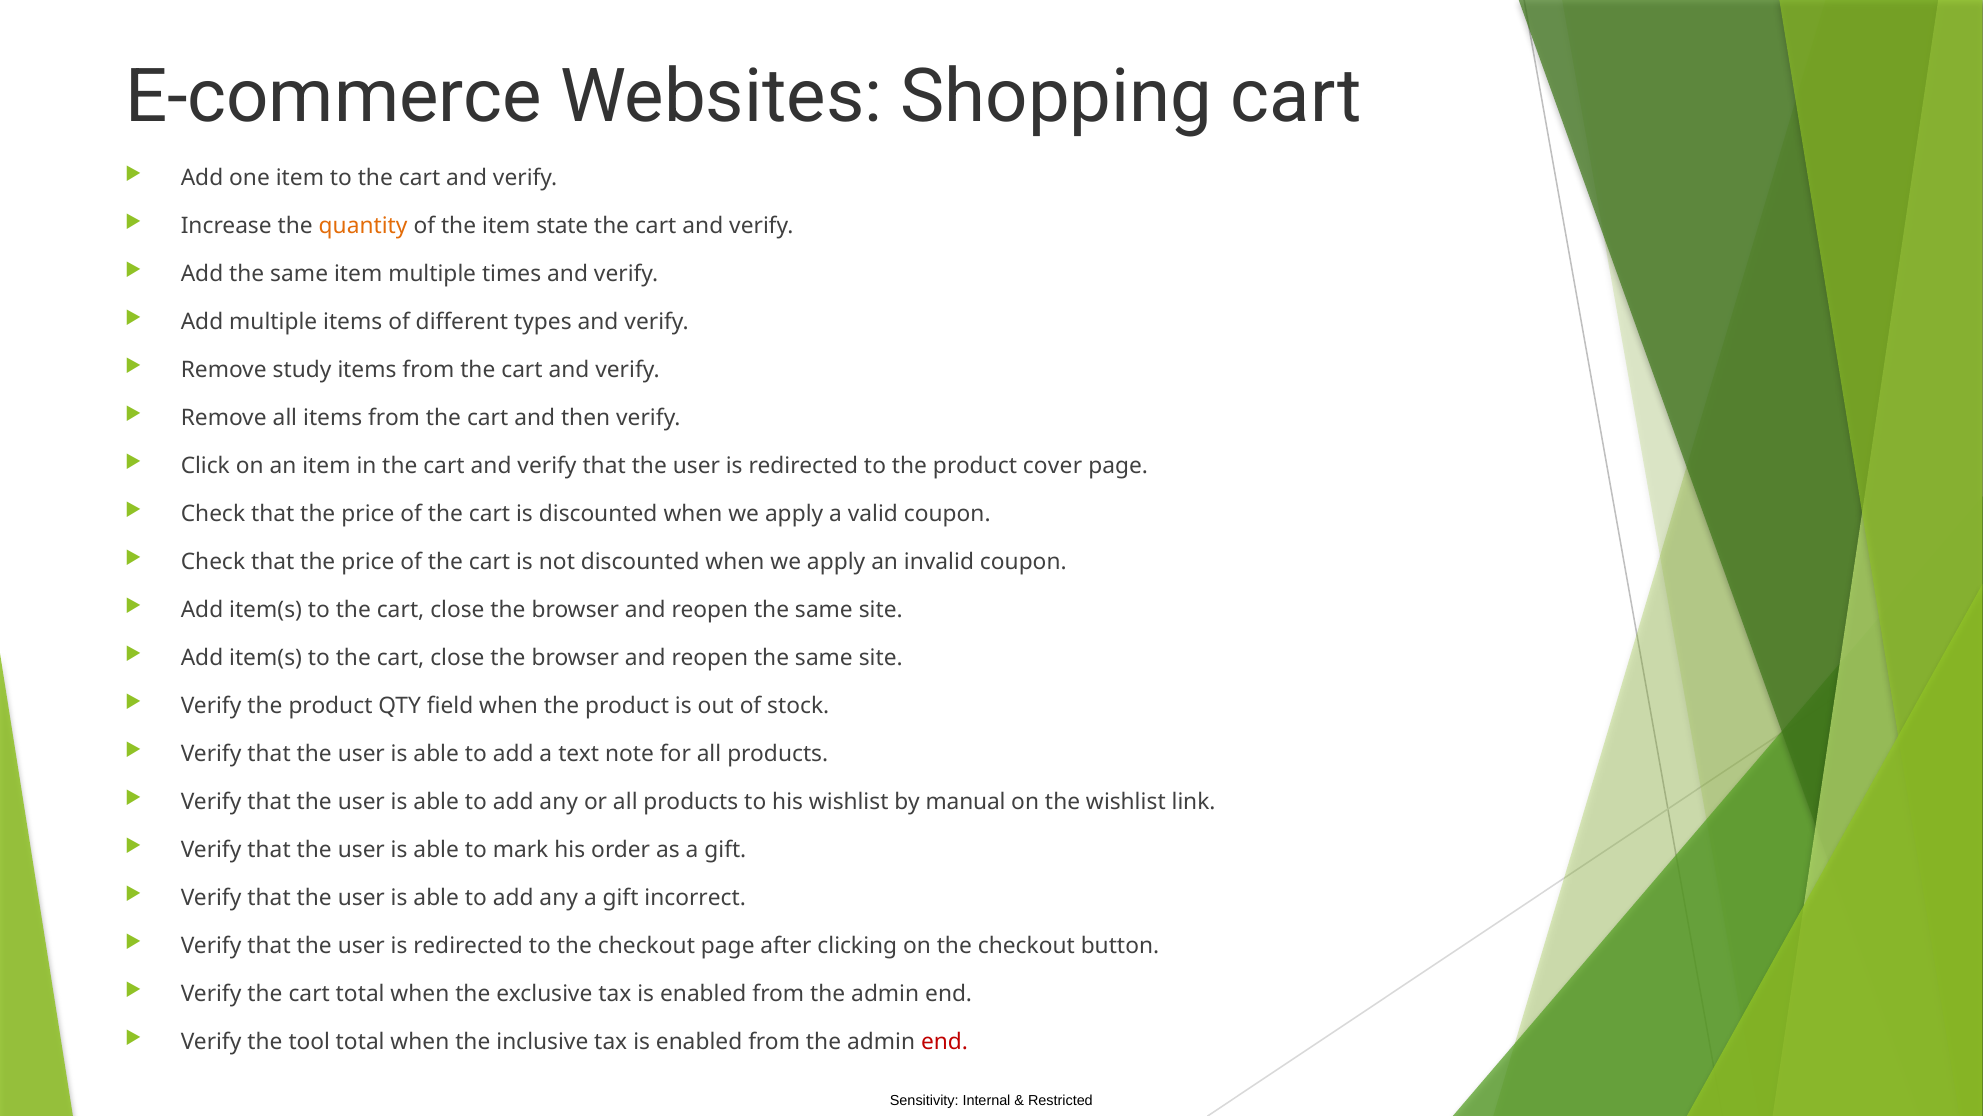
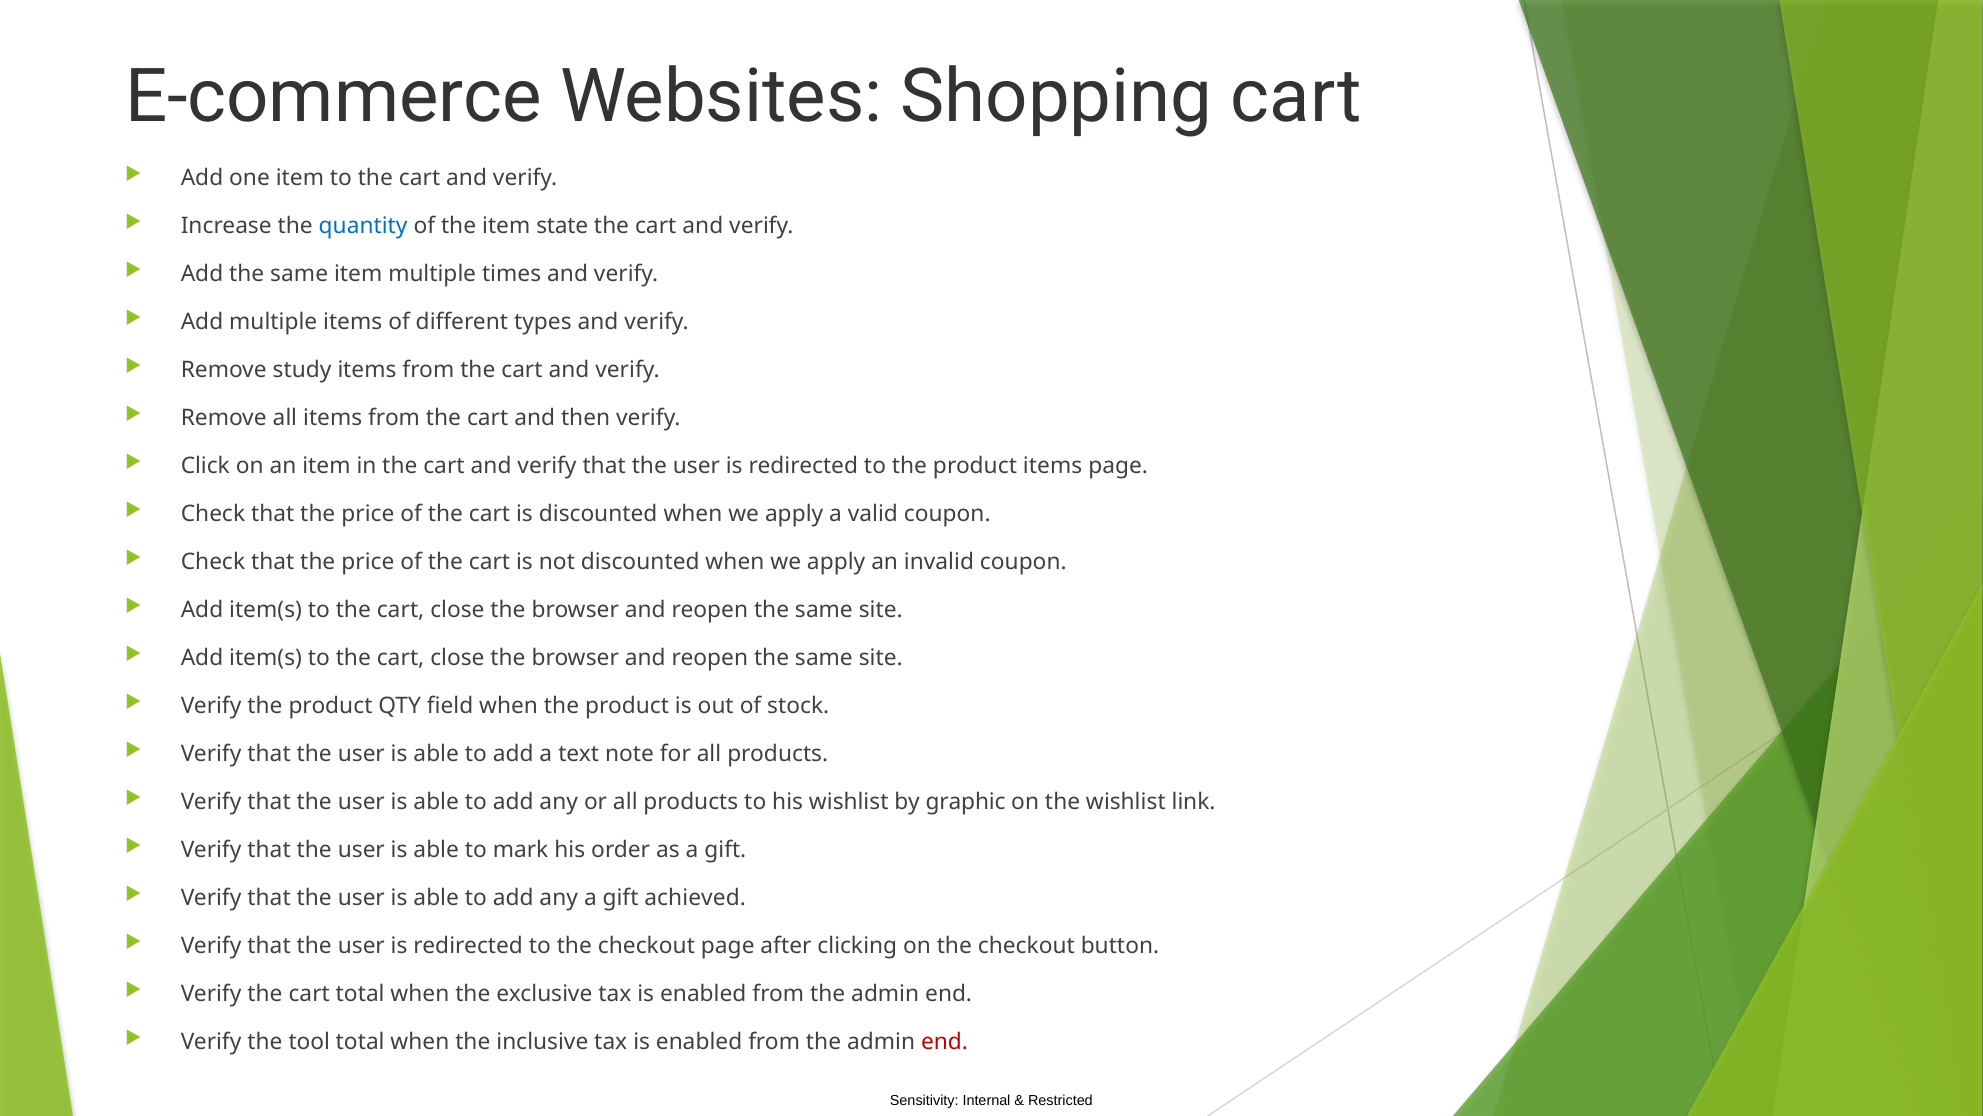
quantity colour: orange -> blue
product cover: cover -> items
manual: manual -> graphic
incorrect: incorrect -> achieved
